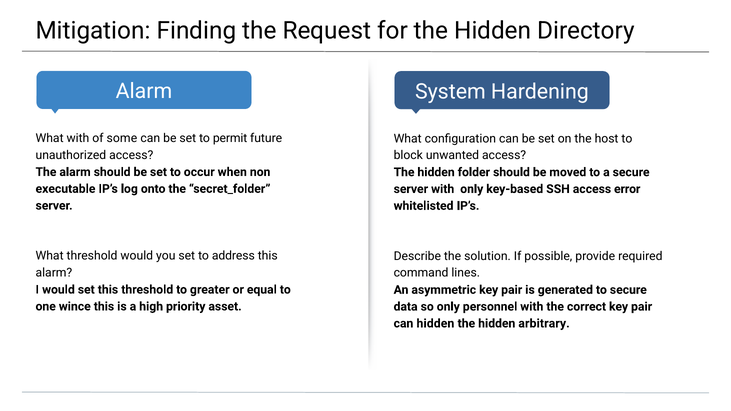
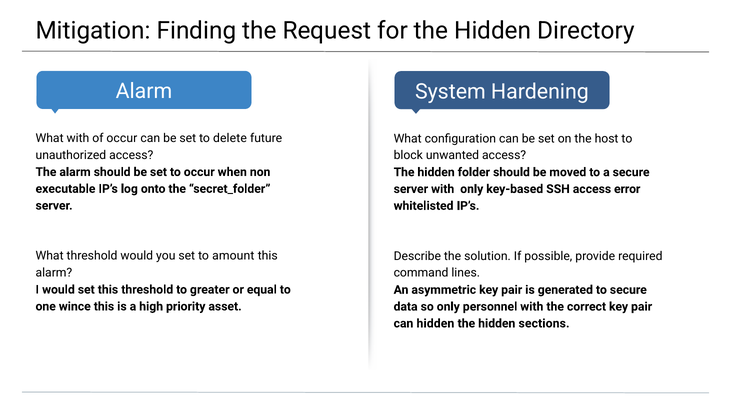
of some: some -> occur
permit: permit -> delete
address: address -> amount
arbitrary: arbitrary -> sections
